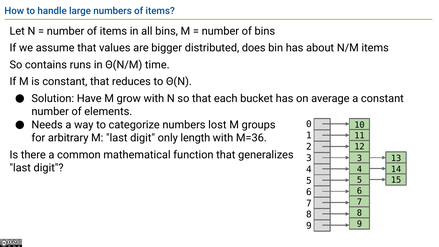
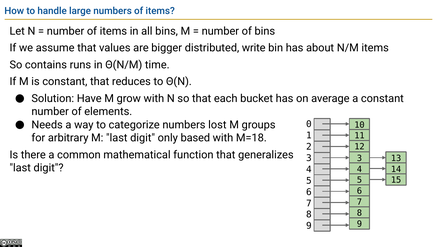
does: does -> write
length: length -> based
M=36: M=36 -> M=18
